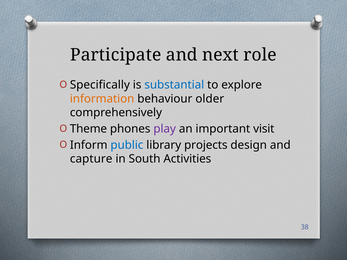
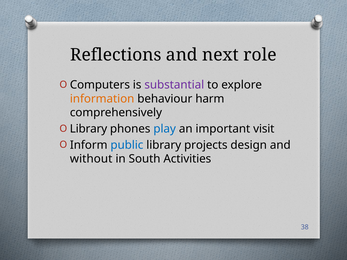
Participate: Participate -> Reflections
Specifically: Specifically -> Computers
substantial colour: blue -> purple
older: older -> harm
Theme at (88, 129): Theme -> Library
play colour: purple -> blue
capture: capture -> without
